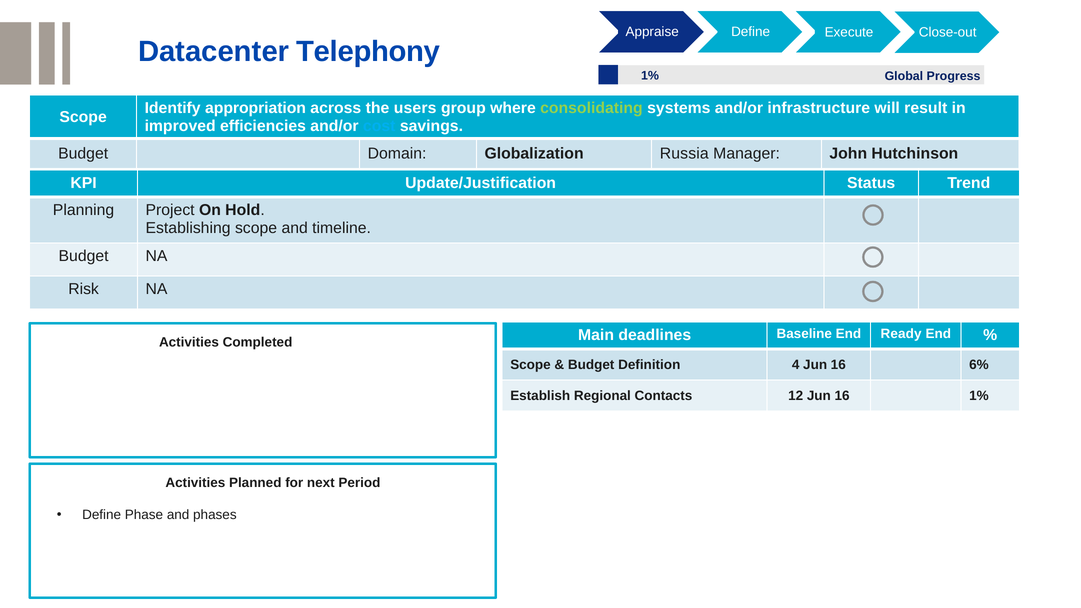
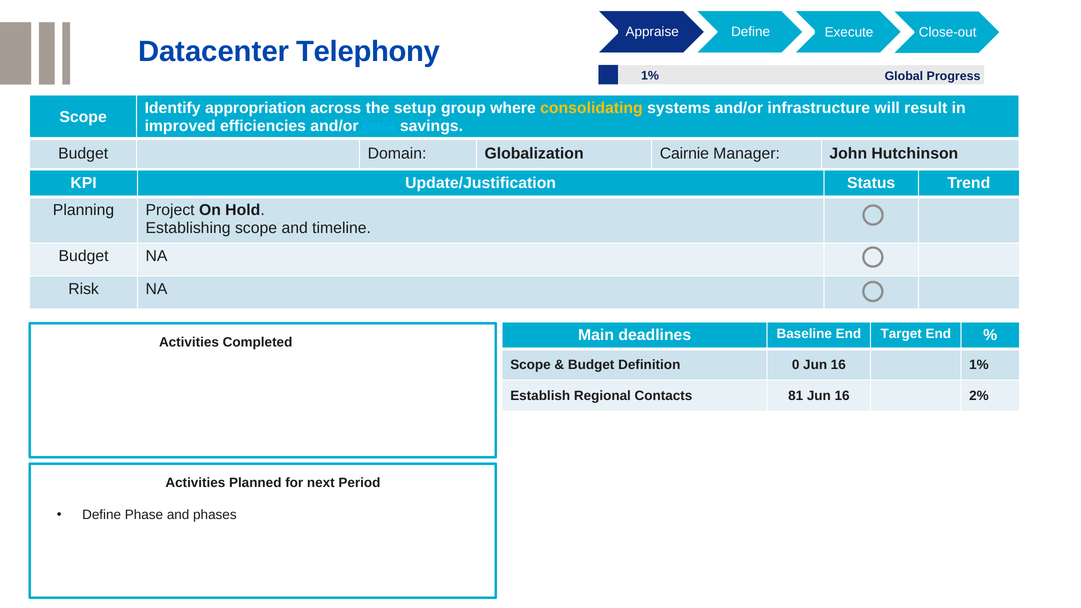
users: users -> setup
consolidating colour: light green -> yellow
Russia: Russia -> Cairnie
Ready: Ready -> Target
4: 4 -> 0
16 6%: 6% -> 1%
12: 12 -> 81
16 1%: 1% -> 2%
